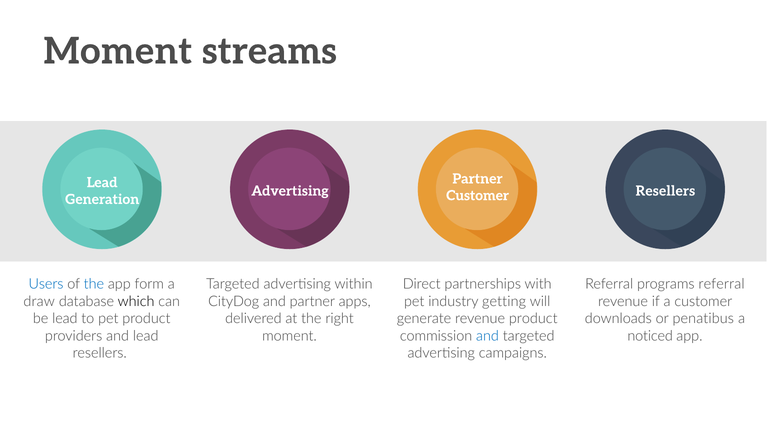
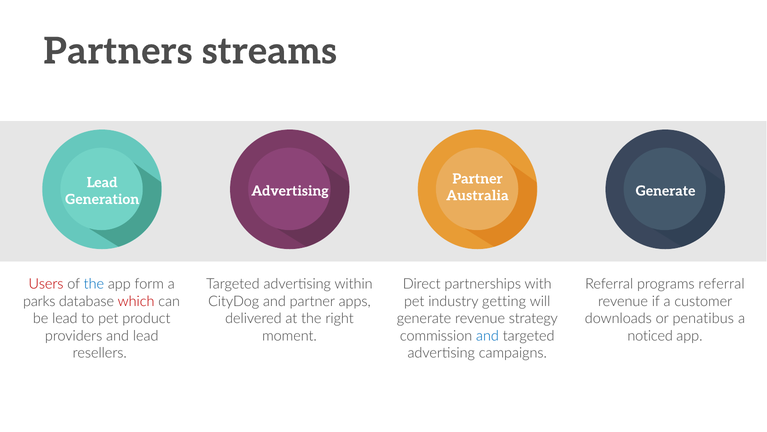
Moment at (118, 51): Moment -> Partners
Resellers at (665, 191): Resellers -> Generate
Customer at (478, 195): Customer -> Australia
Users colour: blue -> red
draw: draw -> parks
which colour: black -> red
revenue product: product -> strategy
